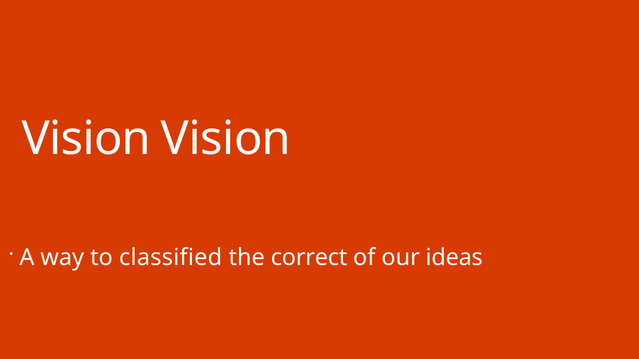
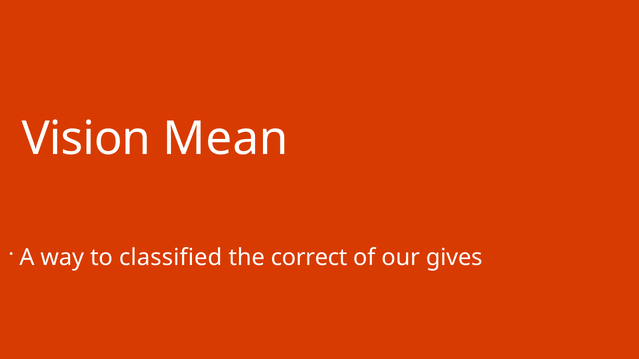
Vision Vision: Vision -> Mean
ideas: ideas -> gives
